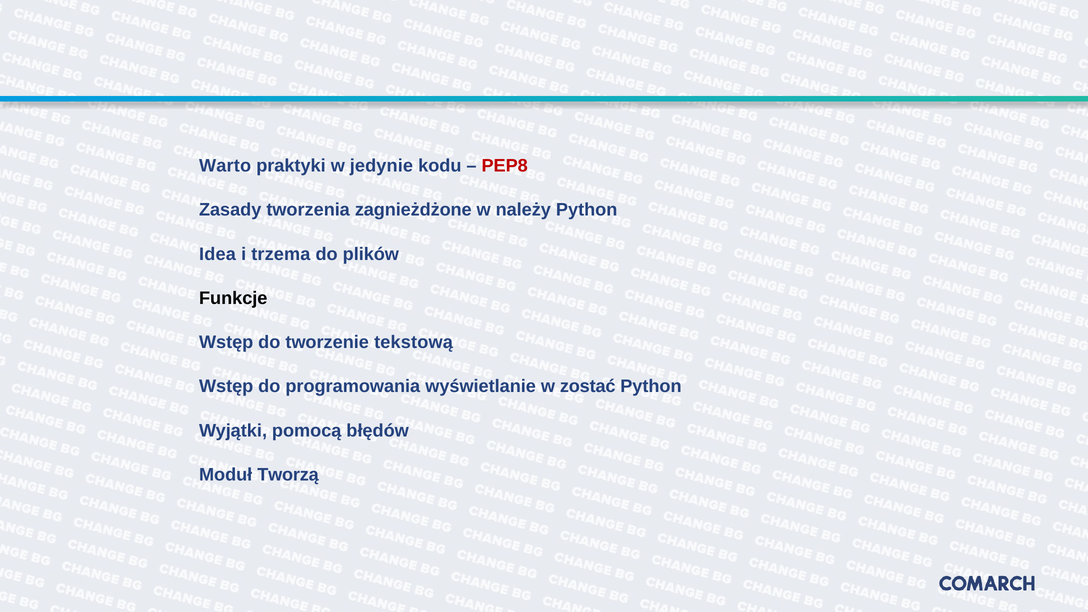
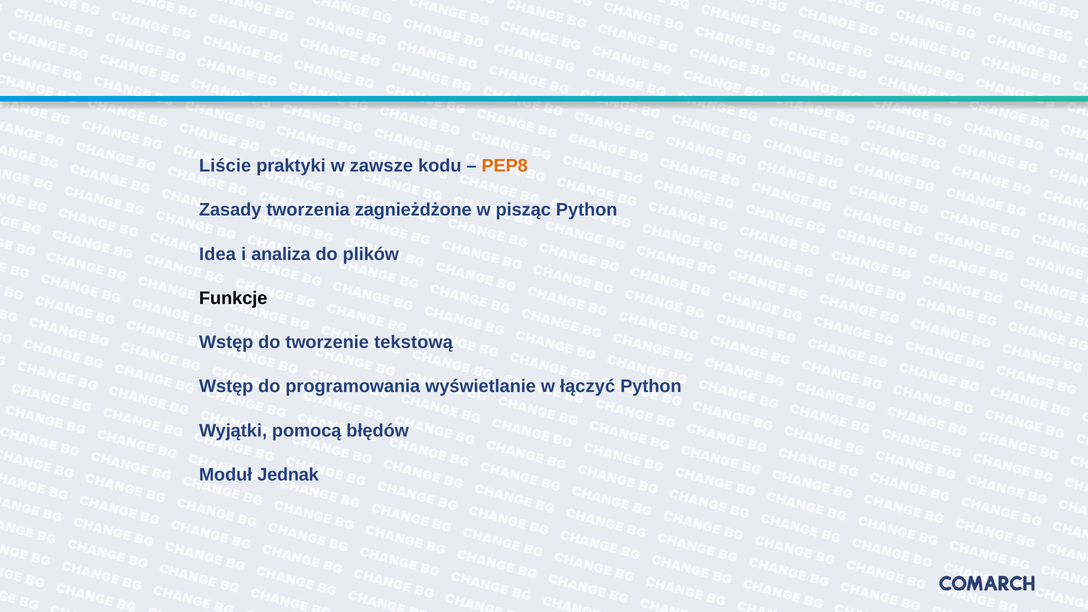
Warto: Warto -> Liście
jedynie: jedynie -> zawsze
PEP8 colour: red -> orange
należy: należy -> pisząc
trzema: trzema -> analiza
zostać: zostać -> łączyć
Tworzą: Tworzą -> Jednak
